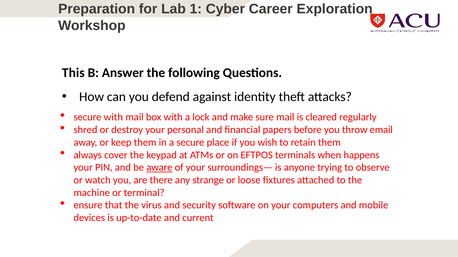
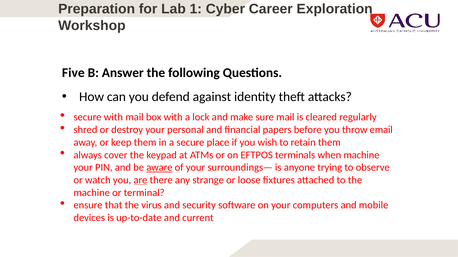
This: This -> Five
when happens: happens -> machine
are underline: none -> present
